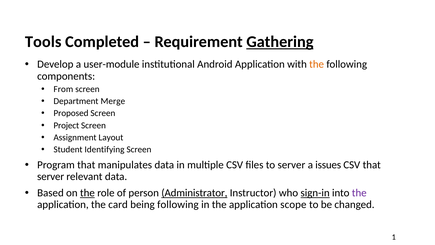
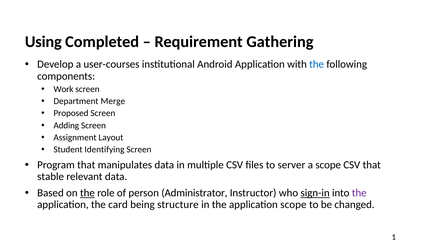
Tools: Tools -> Using
Gathering underline: present -> none
user-module: user-module -> user-courses
the at (317, 64) colour: orange -> blue
From: From -> Work
Project: Project -> Adding
a issues: issues -> scope
server at (51, 176): server -> stable
Administrator underline: present -> none
being following: following -> structure
